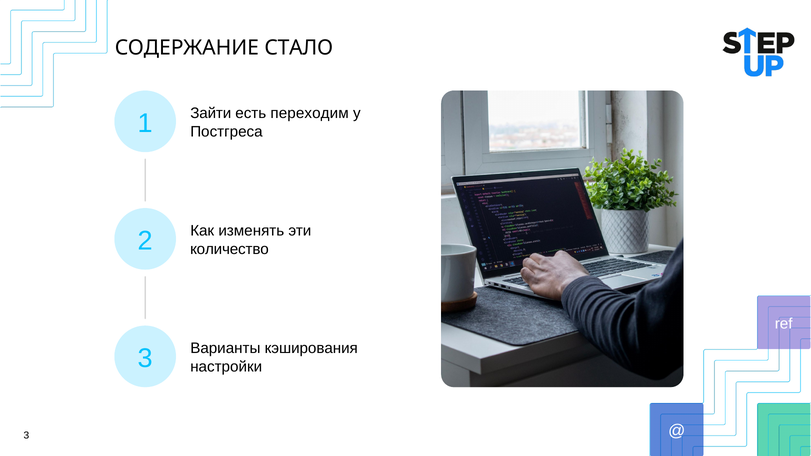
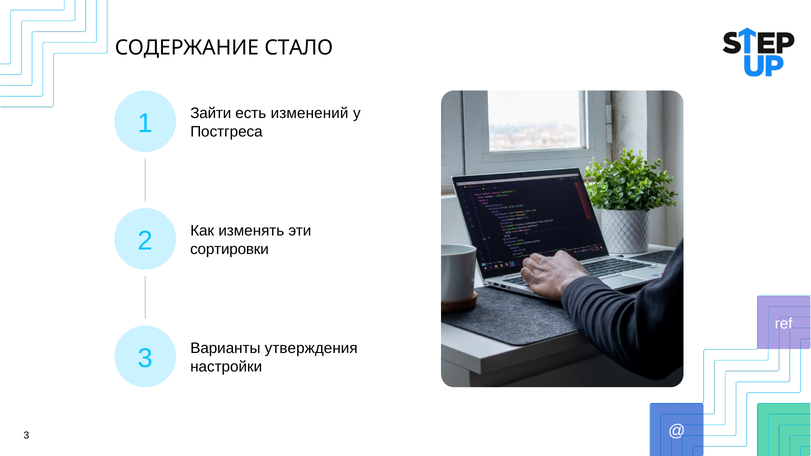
переходим: переходим -> изменений
количество: количество -> сортировки
кэширования: кэширования -> утверждения
